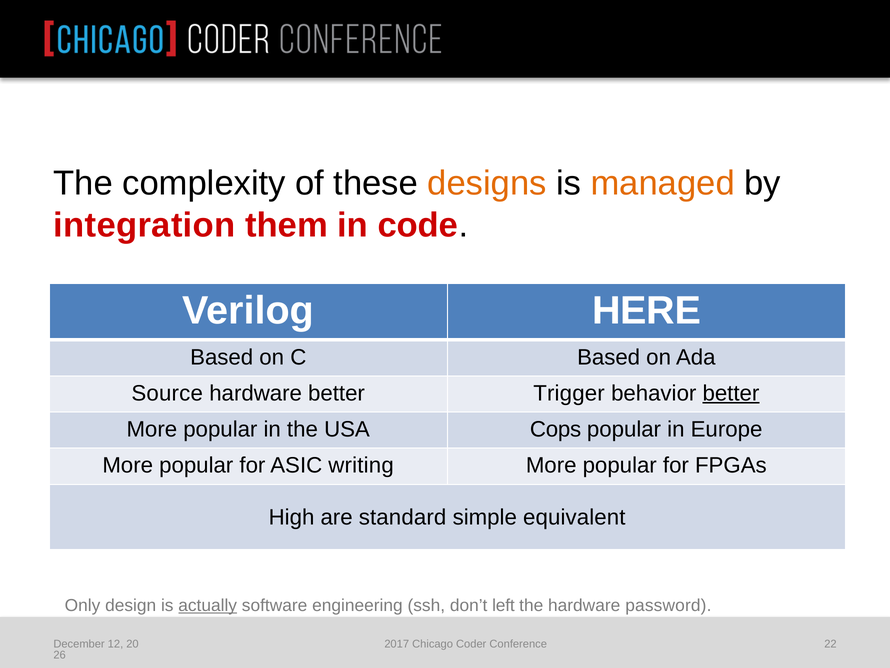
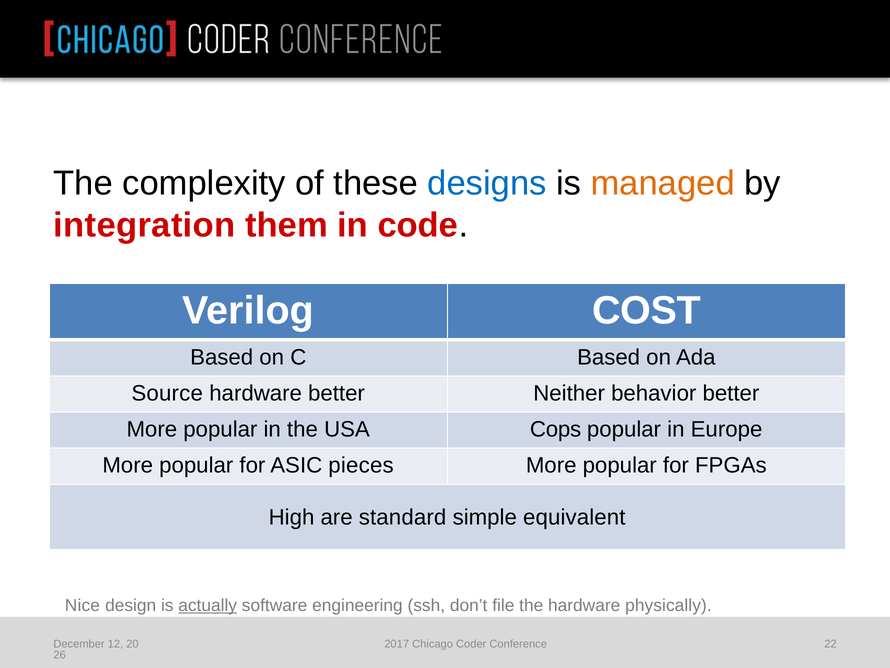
designs colour: orange -> blue
HERE: HERE -> COST
Trigger: Trigger -> Neither
better at (731, 393) underline: present -> none
writing: writing -> pieces
Only: Only -> Nice
left: left -> file
password: password -> physically
